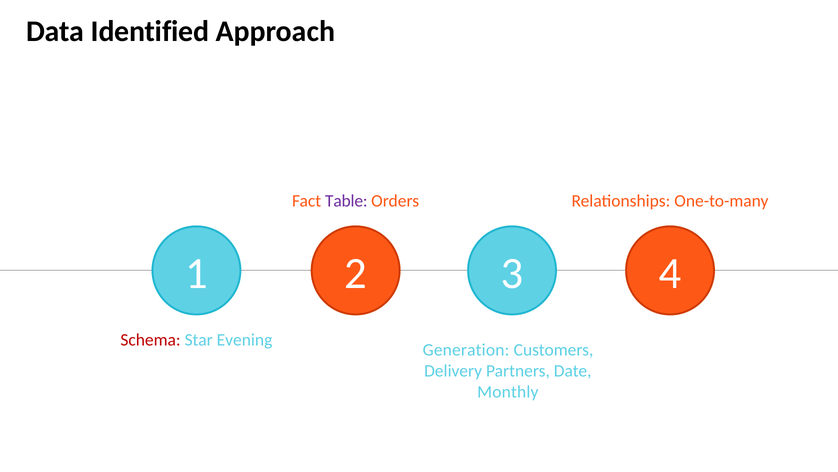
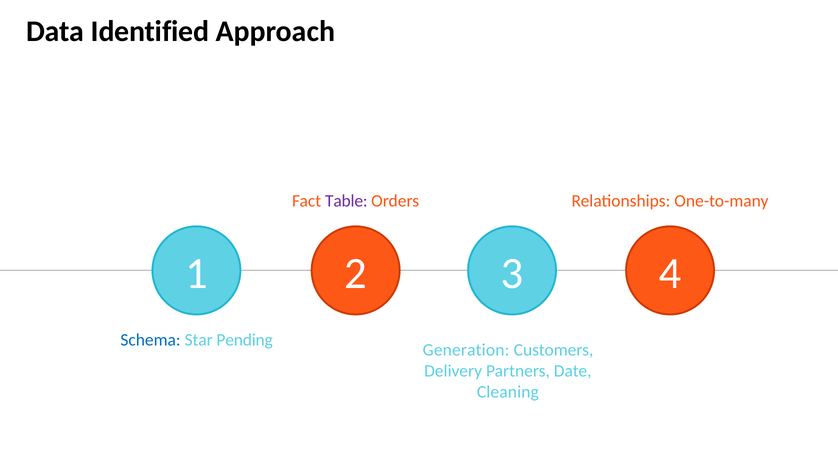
Schema colour: red -> blue
Evening: Evening -> Pending
Monthly: Monthly -> Cleaning
